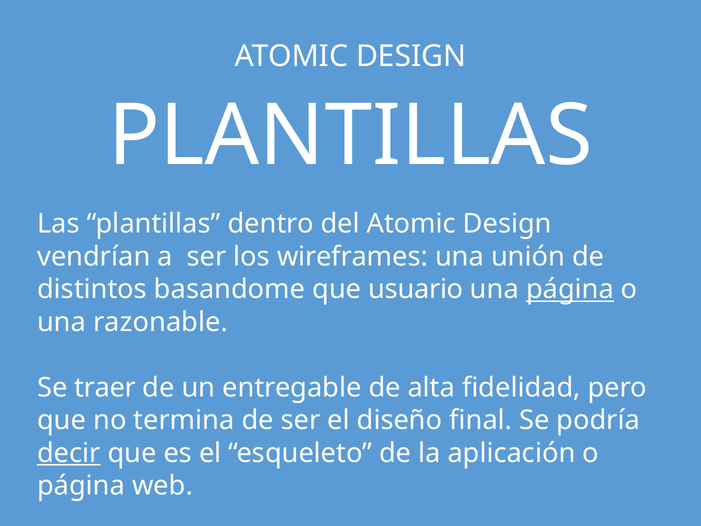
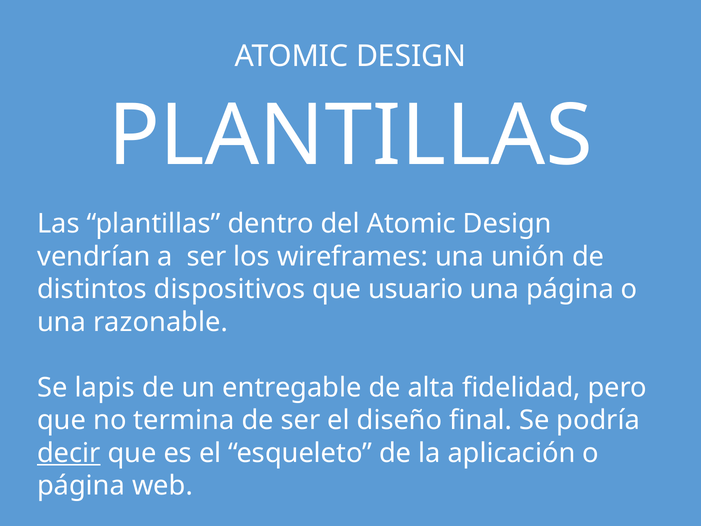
basandome: basandome -> dispositivos
página at (570, 289) underline: present -> none
traer: traer -> lapis
